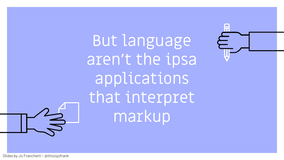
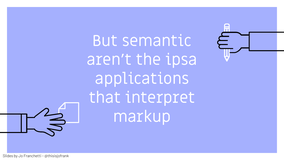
language: language -> semantic
